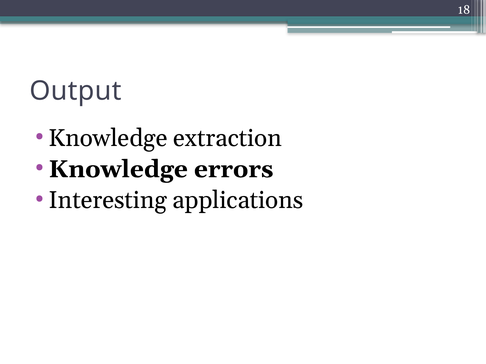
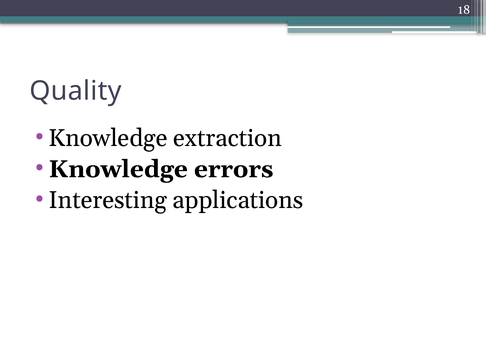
Output: Output -> Quality
